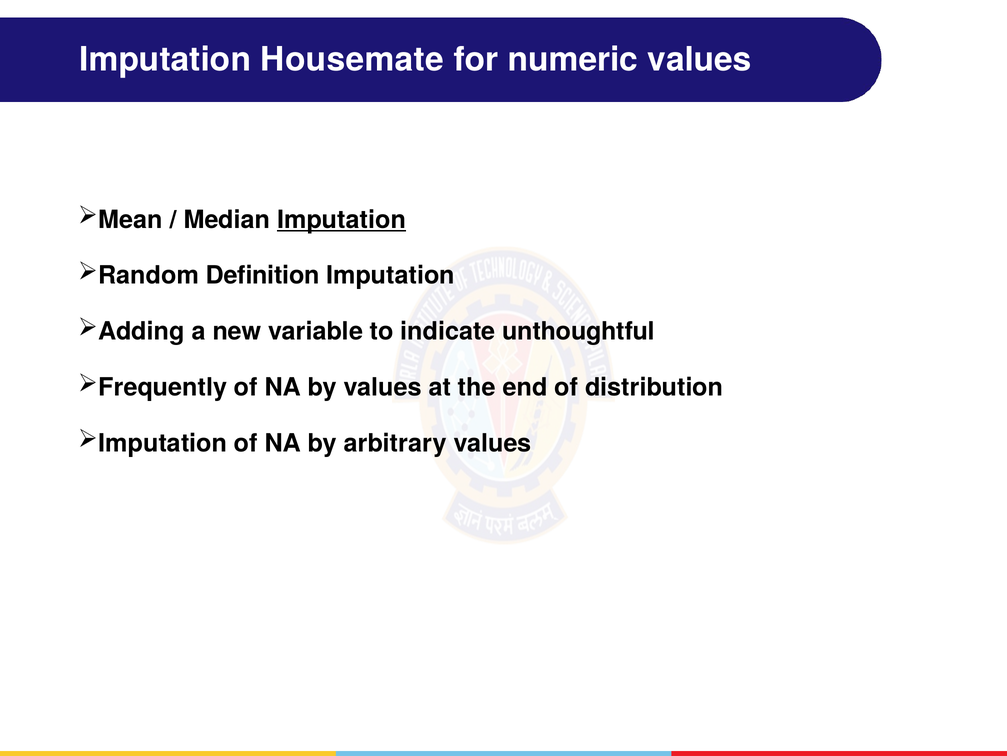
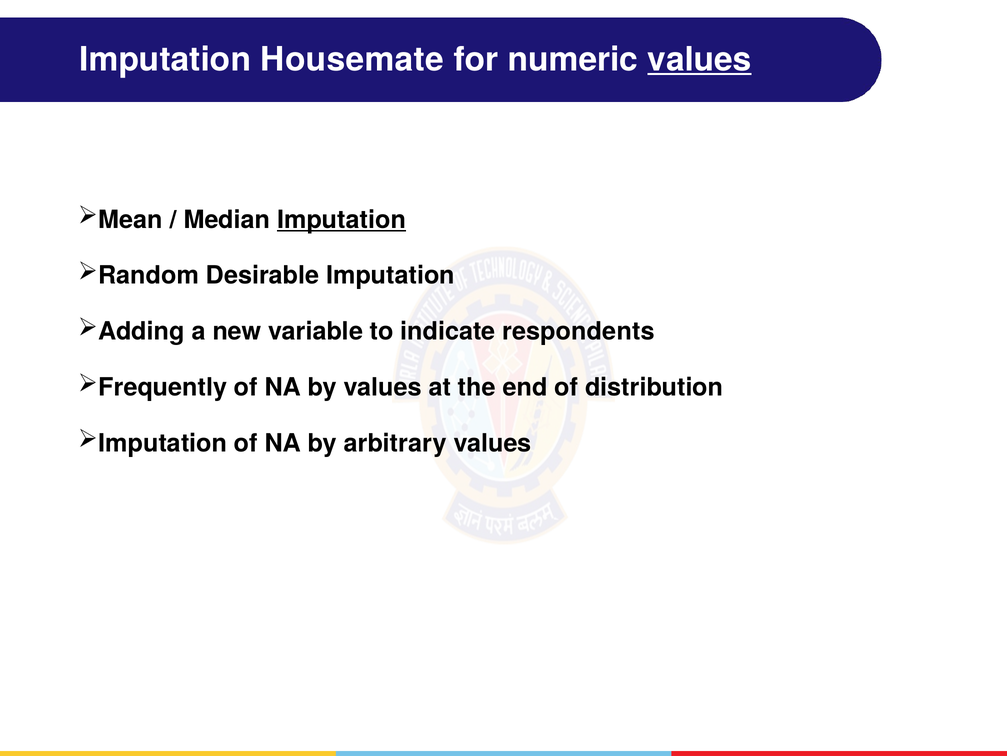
values at (700, 60) underline: none -> present
Definition: Definition -> Desirable
unthoughtful: unthoughtful -> respondents
